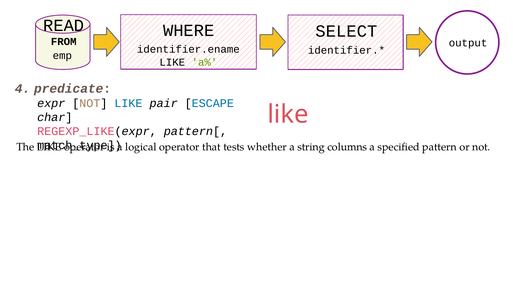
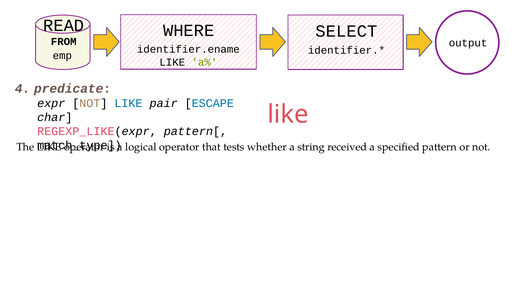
columns: columns -> received
